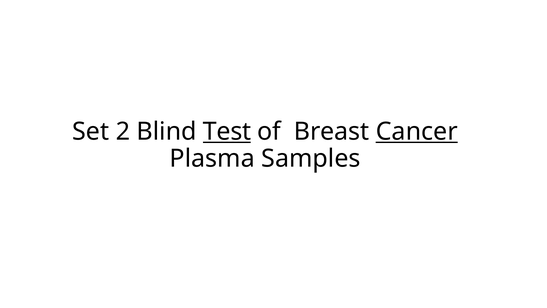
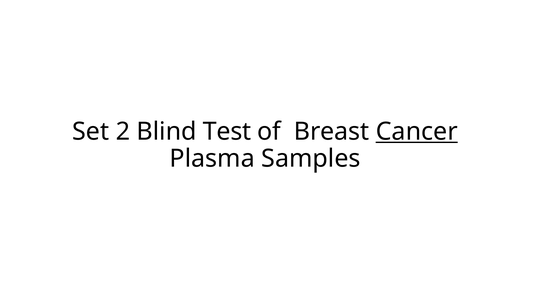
Test underline: present -> none
